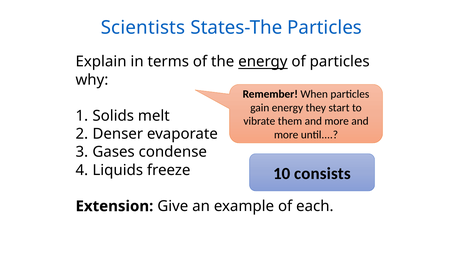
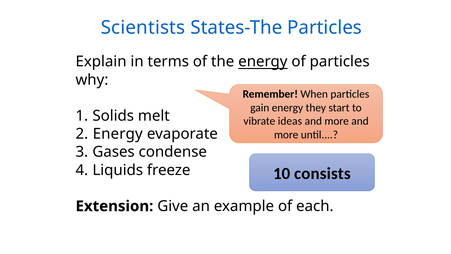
them: them -> ideas
Denser at (118, 134): Denser -> Energy
